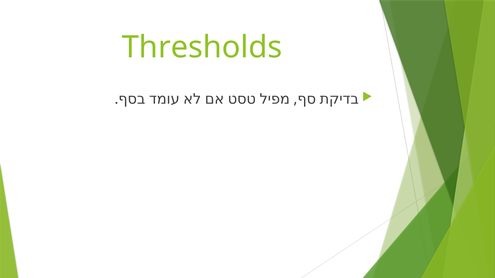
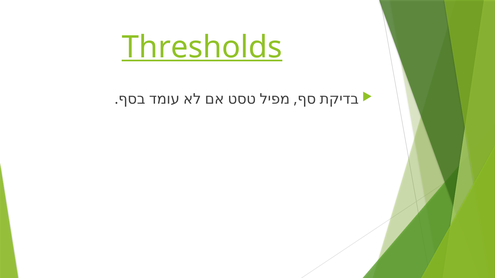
Thresholds underline: none -> present
